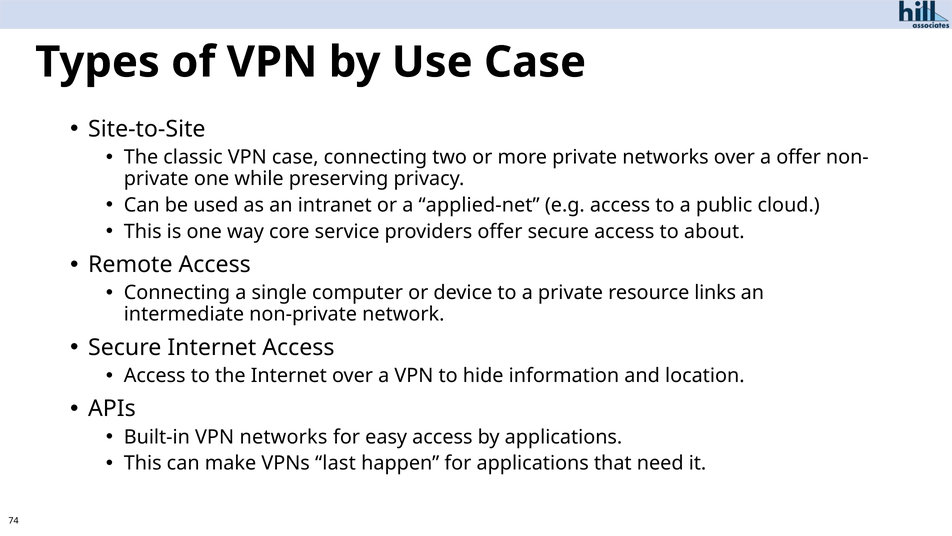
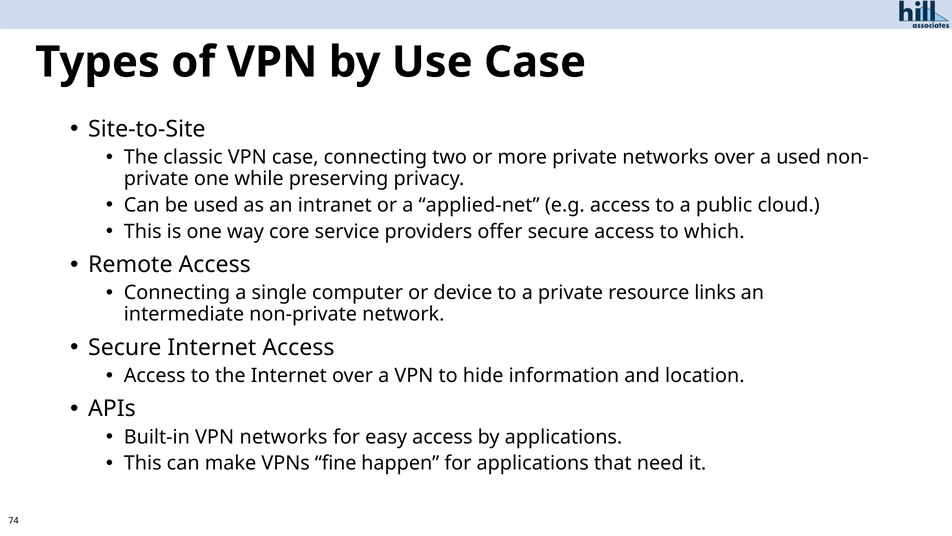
a offer: offer -> used
about: about -> which
last: last -> fine
